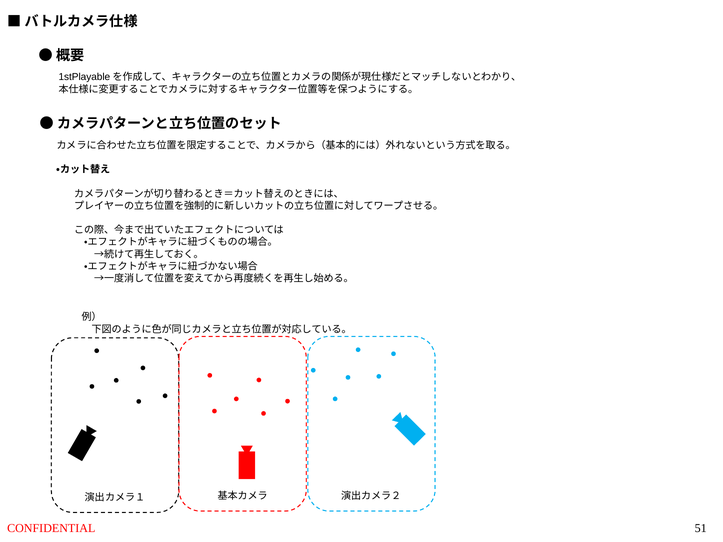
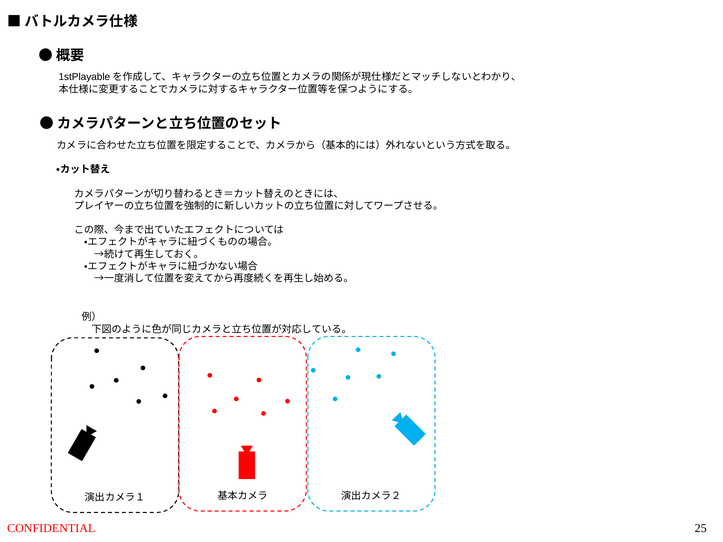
51: 51 -> 25
